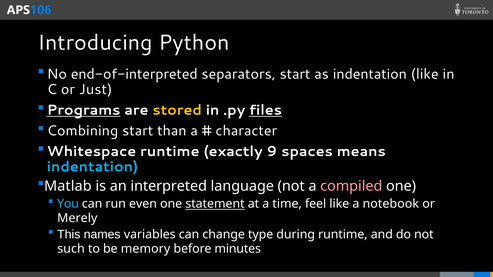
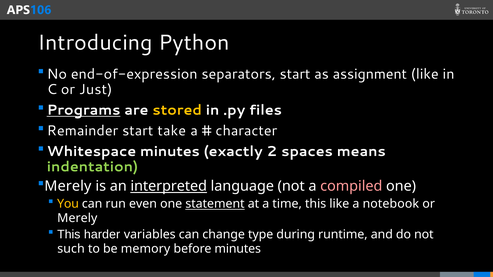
end-of-interpreted: end-of-interpreted -> end-of-expression
as indentation: indentation -> assignment
files underline: present -> none
Combining: Combining -> Remainder
than: than -> take
Whitespace runtime: runtime -> minutes
9: 9 -> 2
indentation at (93, 167) colour: light blue -> light green
Matlab at (68, 186): Matlab -> Merely
interpreted underline: none -> present
You colour: light blue -> yellow
time feel: feel -> this
names: names -> harder
